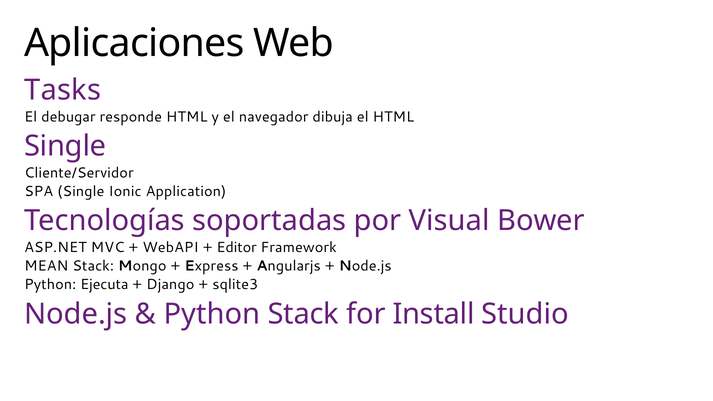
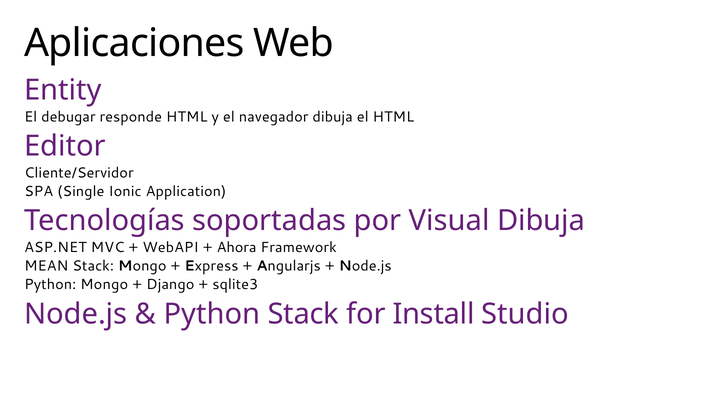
Tasks: Tasks -> Entity
Single at (65, 146): Single -> Editor
Visual Bower: Bower -> Dibuja
Editor: Editor -> Ahora
Python Ejecuta: Ejecuta -> Mongo
